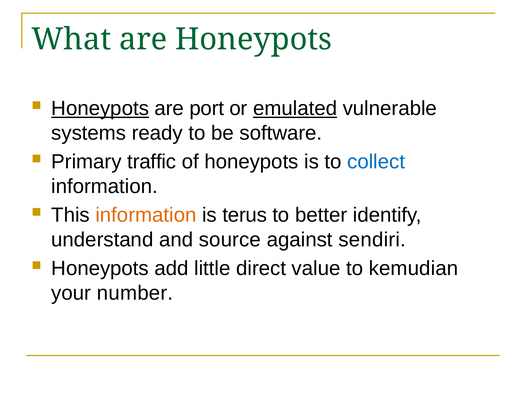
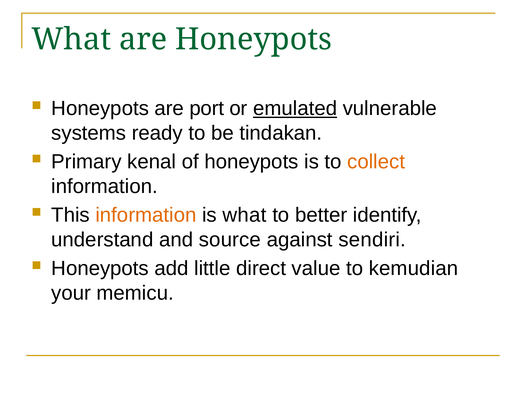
Honeypots at (100, 108) underline: present -> none
software: software -> tindakan
traffic: traffic -> kenal
collect colour: blue -> orange
is terus: terus -> what
number: number -> memicu
